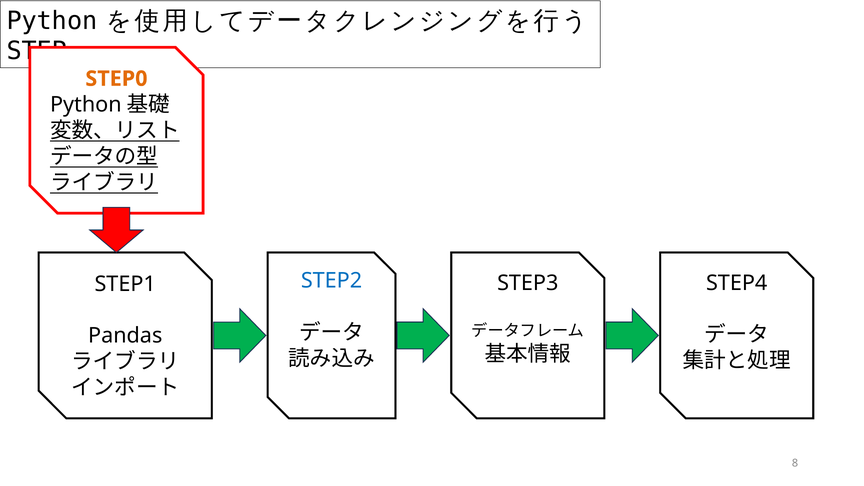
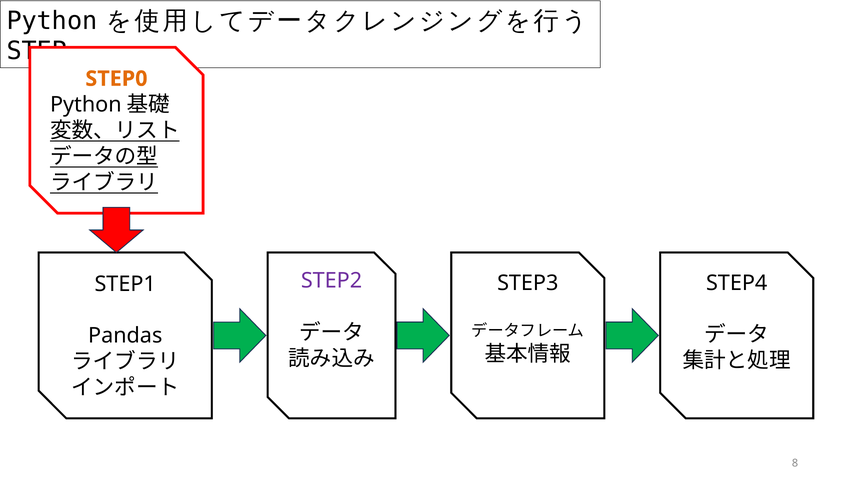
STEP2 colour: blue -> purple
